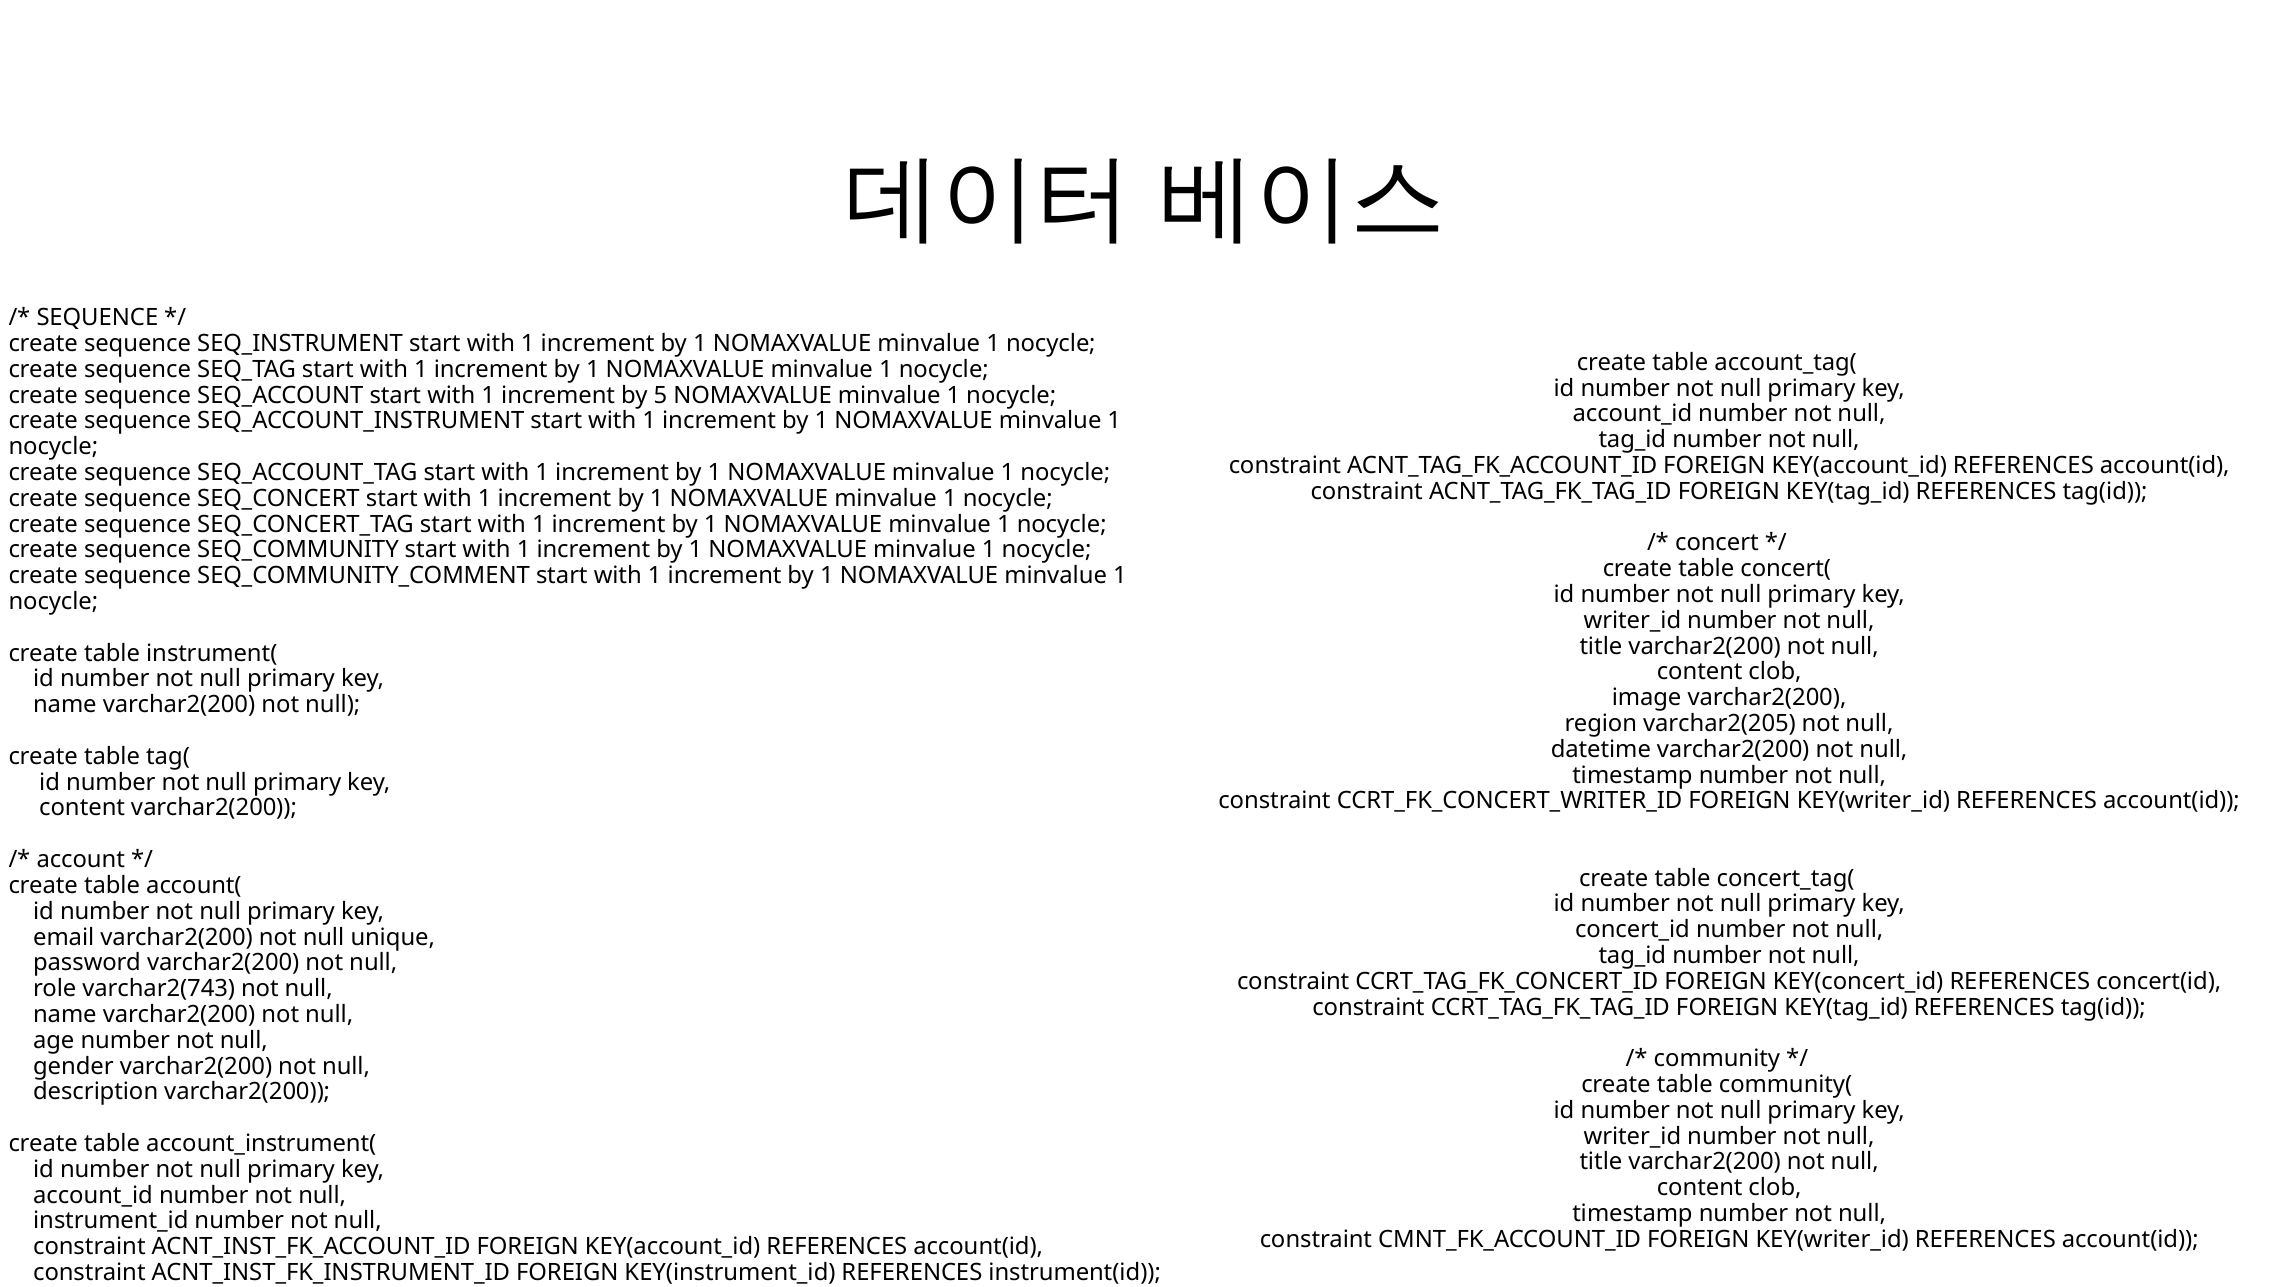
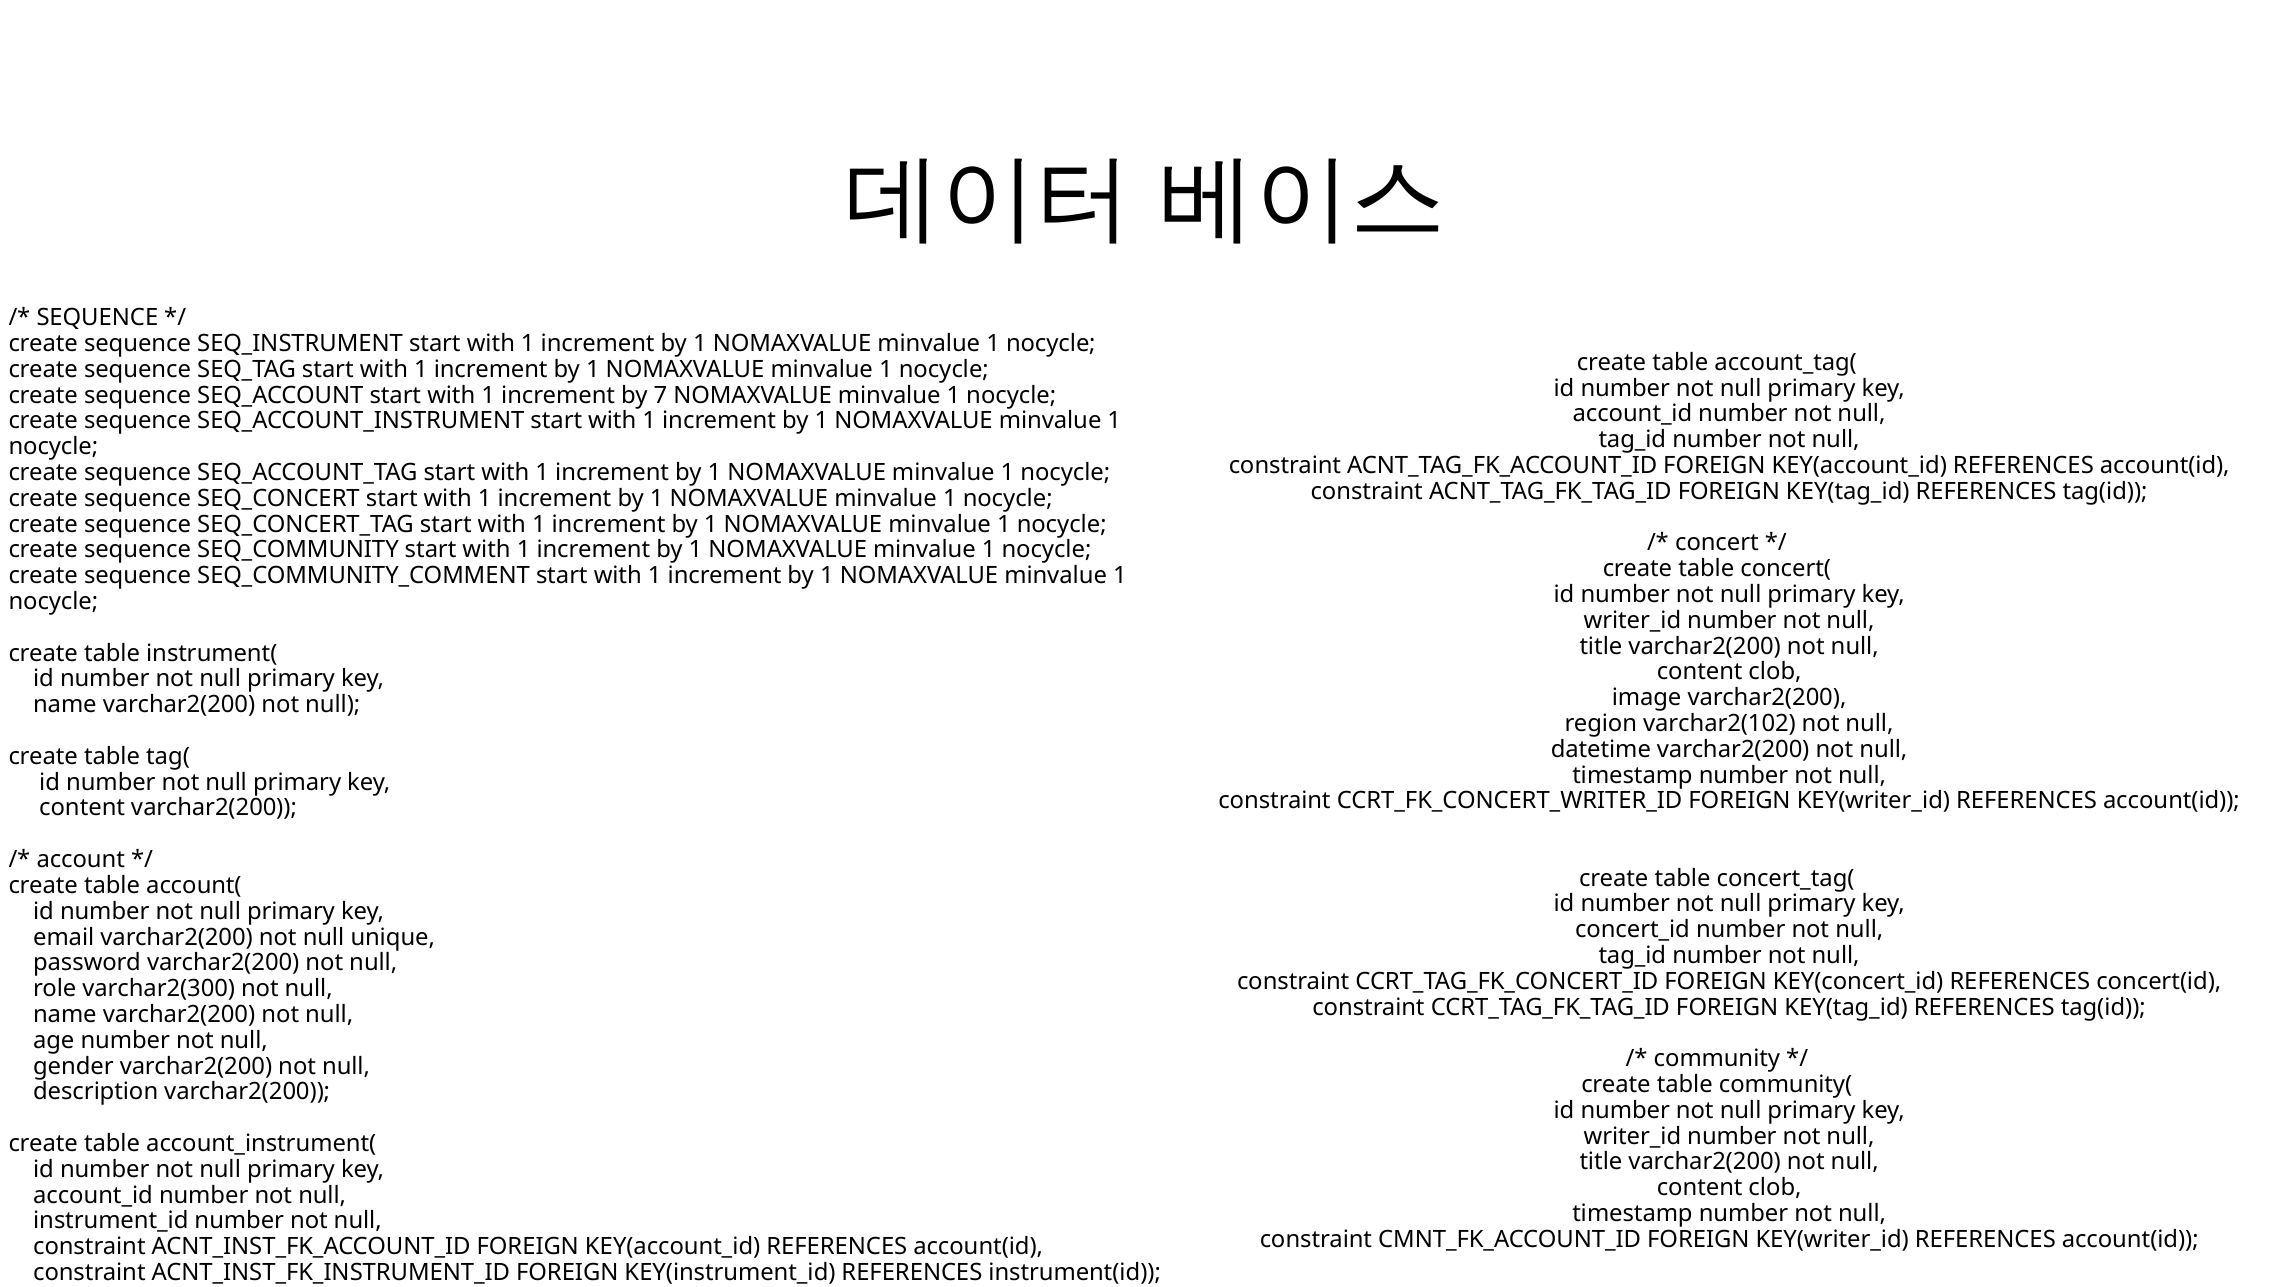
5: 5 -> 7
varchar2(205: varchar2(205 -> varchar2(102
varchar2(743: varchar2(743 -> varchar2(300
